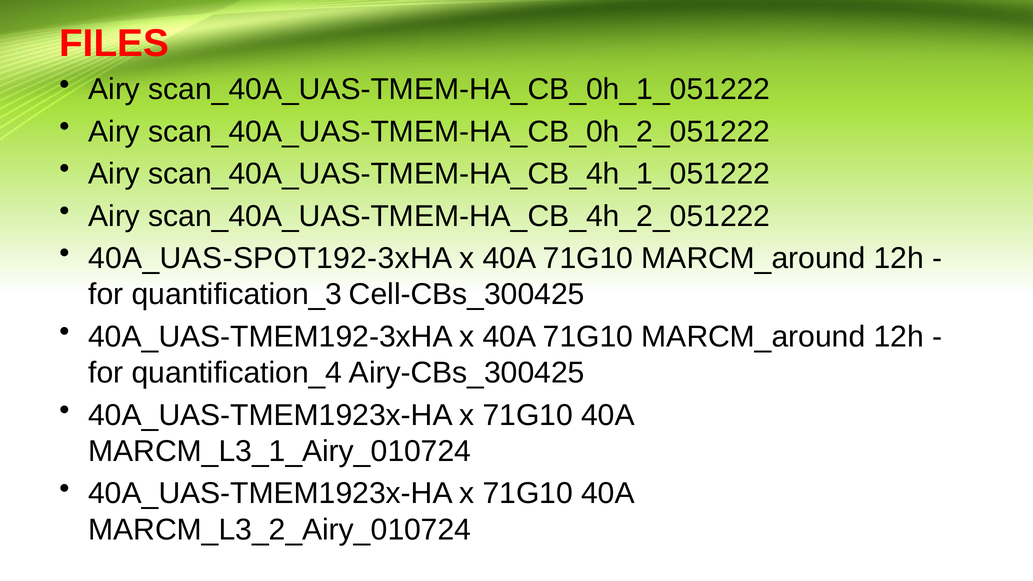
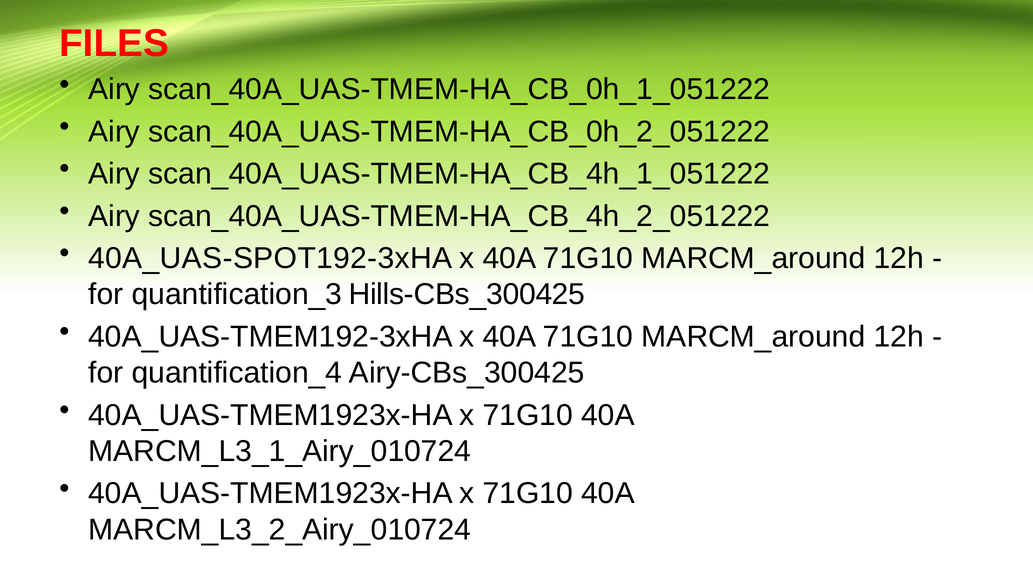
Cell-CBs_300425: Cell-CBs_300425 -> Hills-CBs_300425
